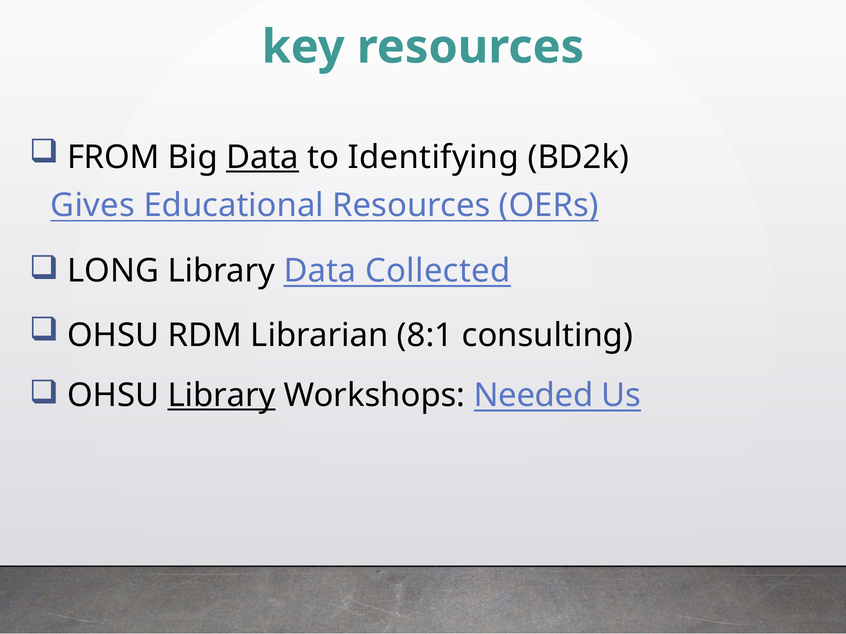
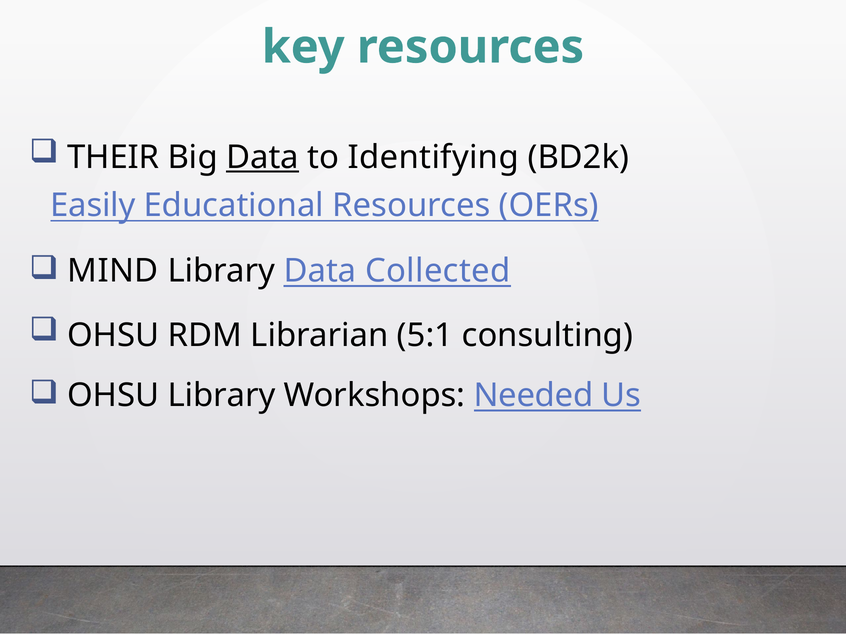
FROM: FROM -> THEIR
Gives: Gives -> Easily
LONG: LONG -> MIND
8:1: 8:1 -> 5:1
Library at (222, 396) underline: present -> none
